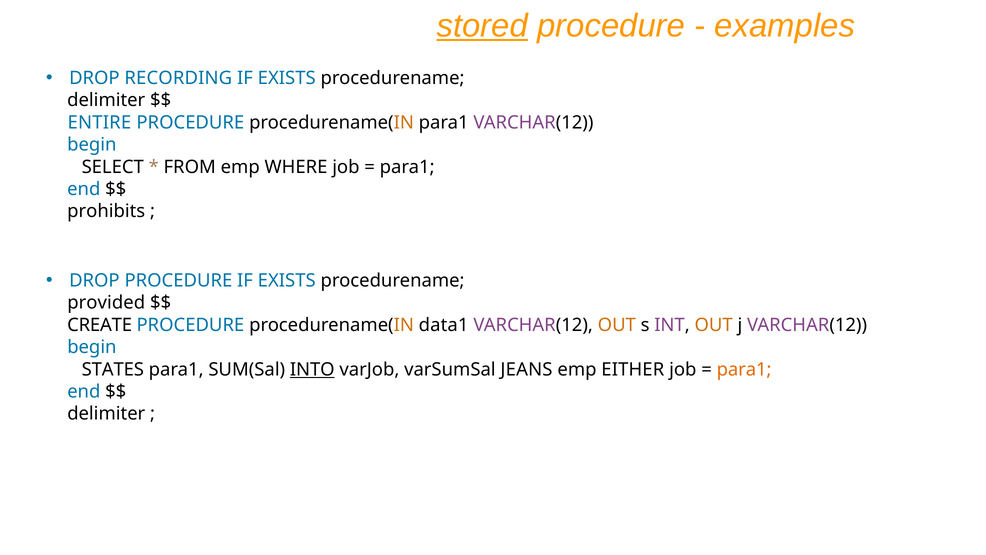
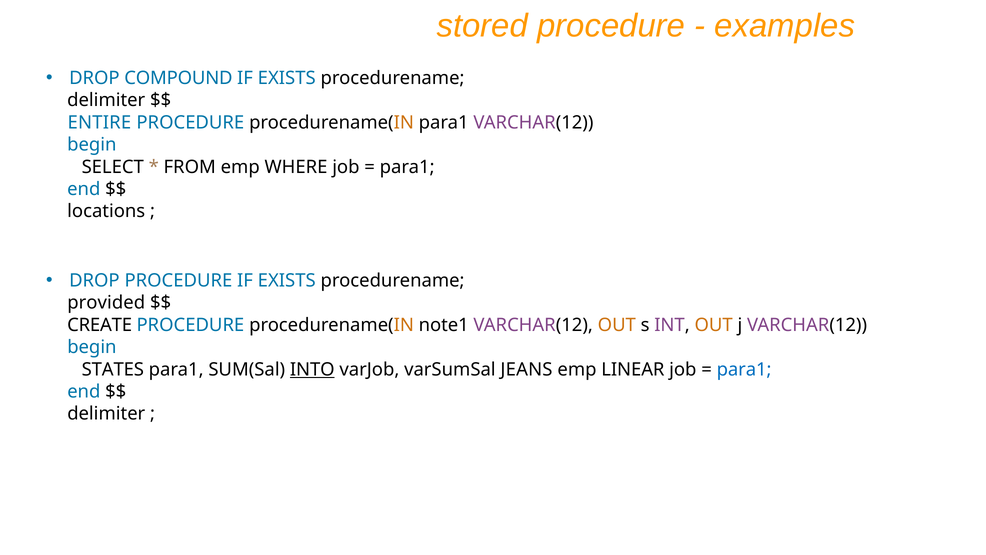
stored underline: present -> none
RECORDING: RECORDING -> COMPOUND
prohibits: prohibits -> locations
data1: data1 -> note1
EITHER: EITHER -> LINEAR
para1 at (744, 369) colour: orange -> blue
